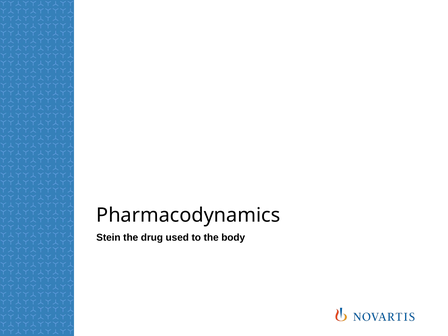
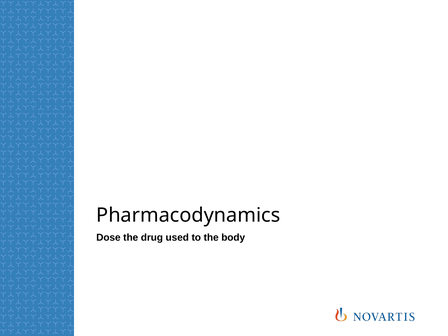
Stein: Stein -> Dose
